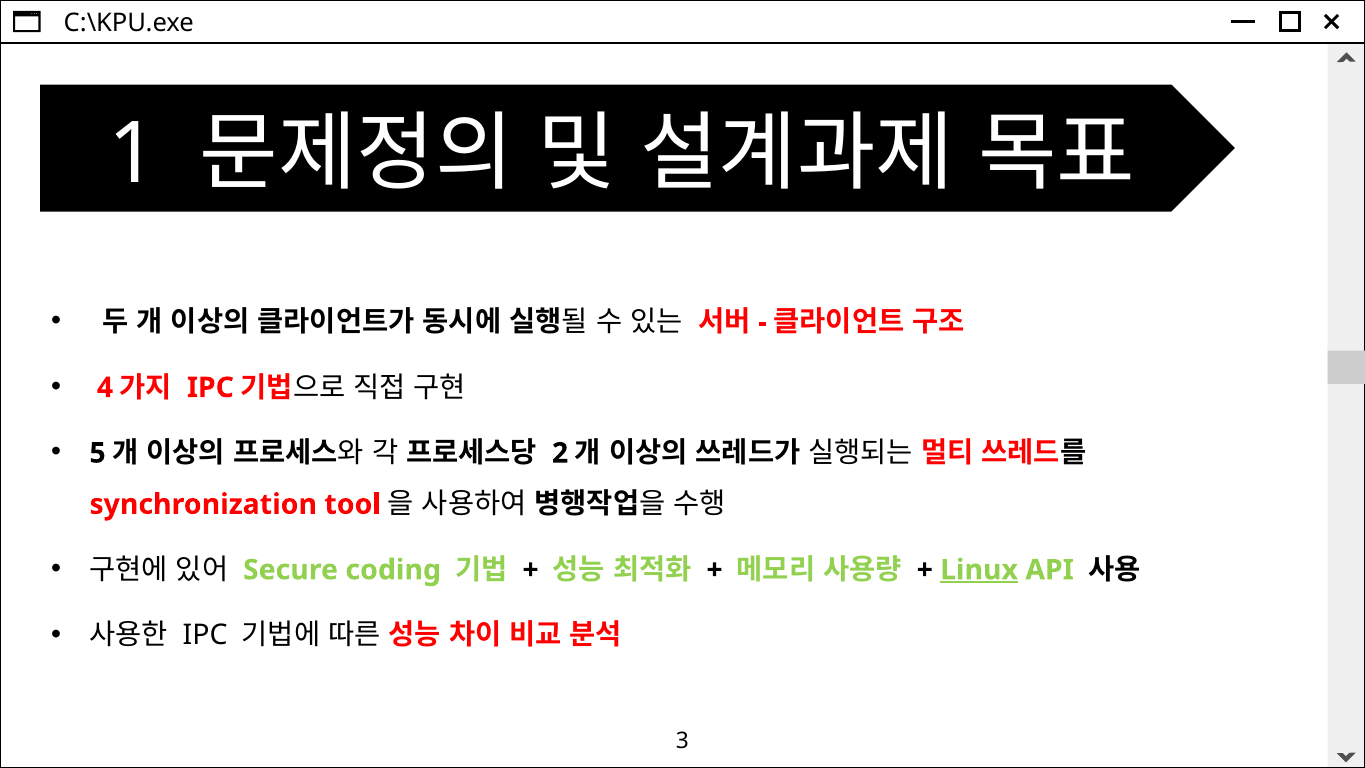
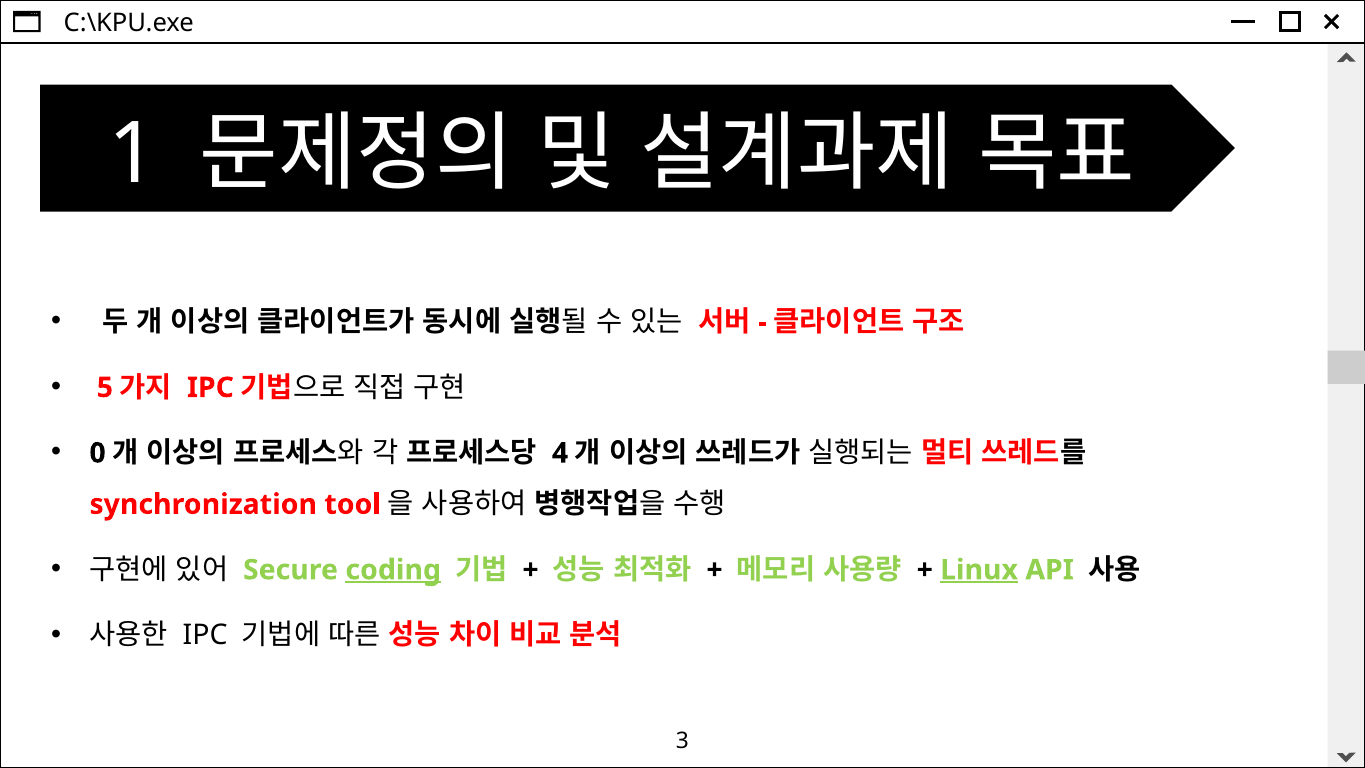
4: 4 -> 5
5: 5 -> 0
2: 2 -> 4
coding underline: none -> present
